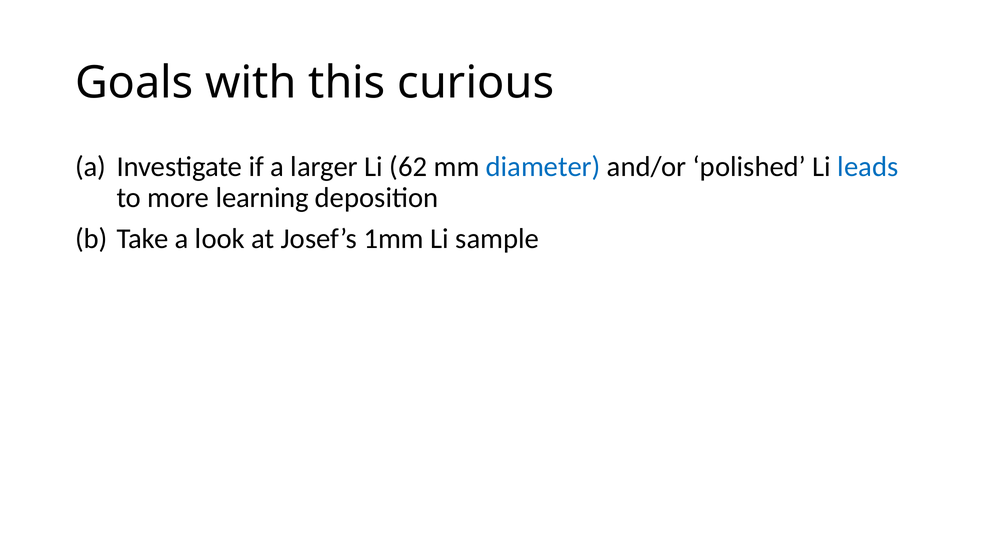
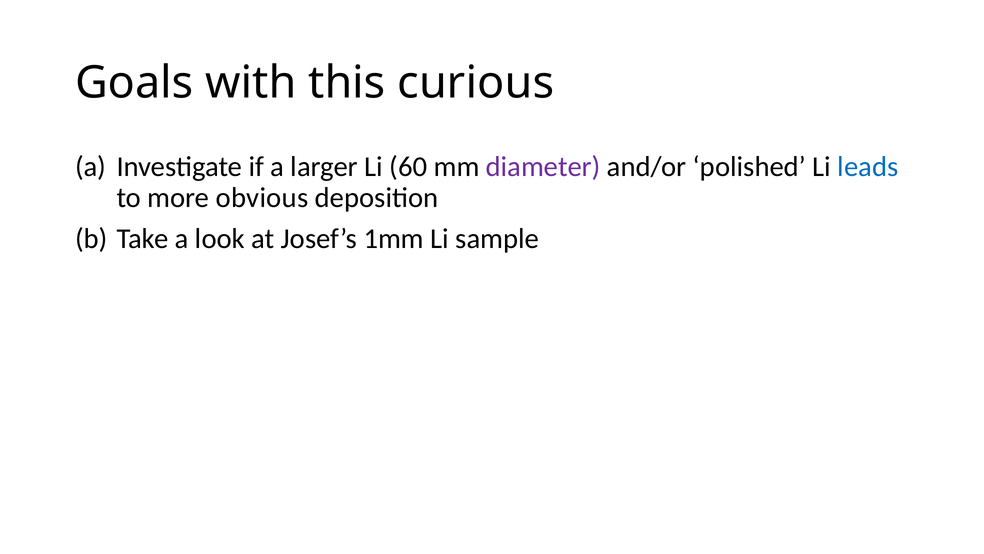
62: 62 -> 60
diameter colour: blue -> purple
learning: learning -> obvious
